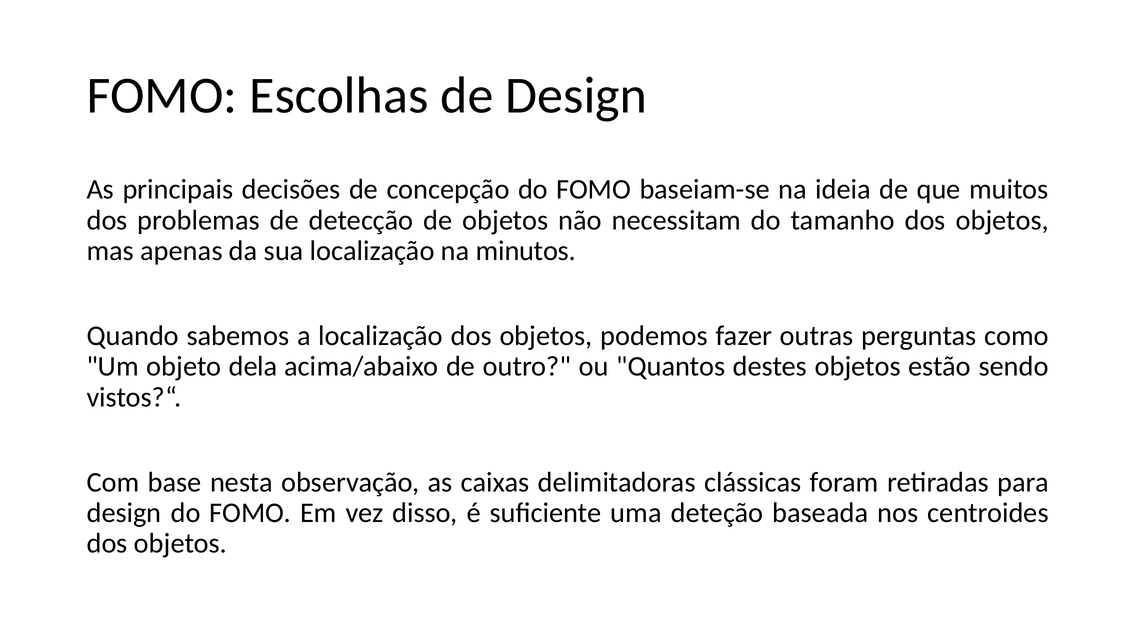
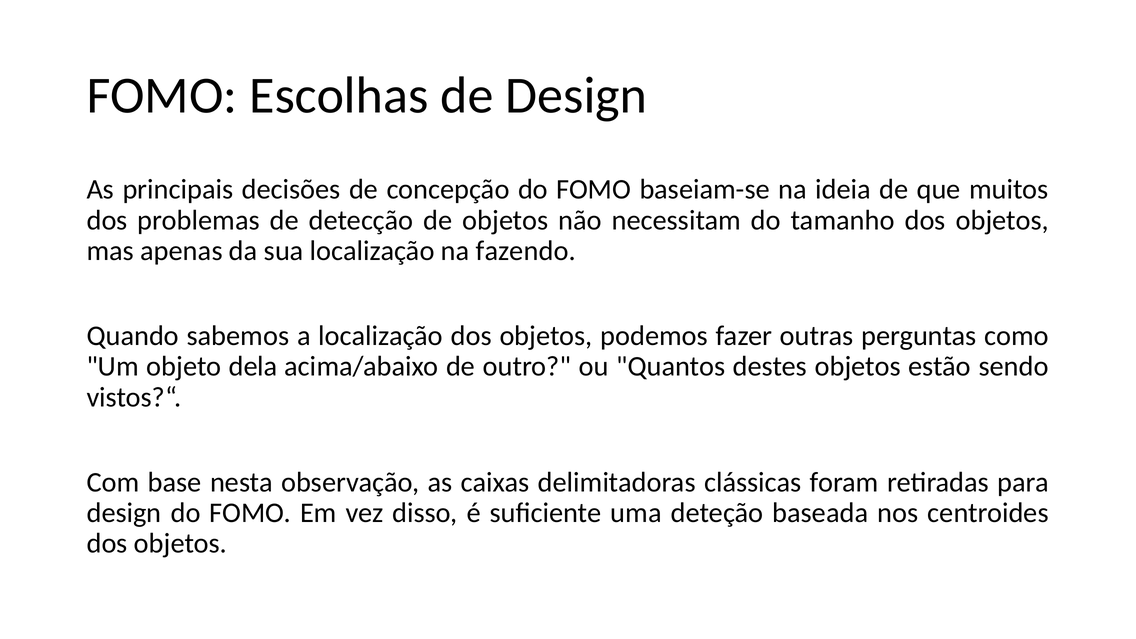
minutos: minutos -> fazendo
